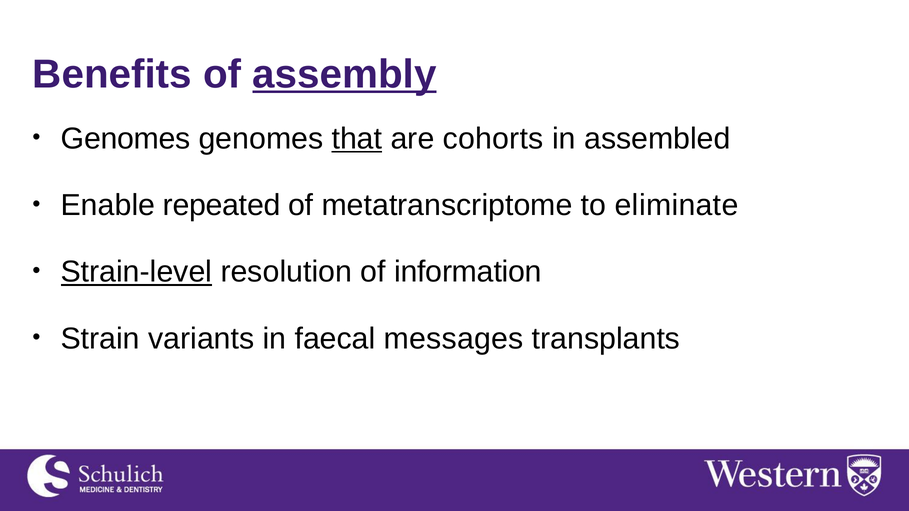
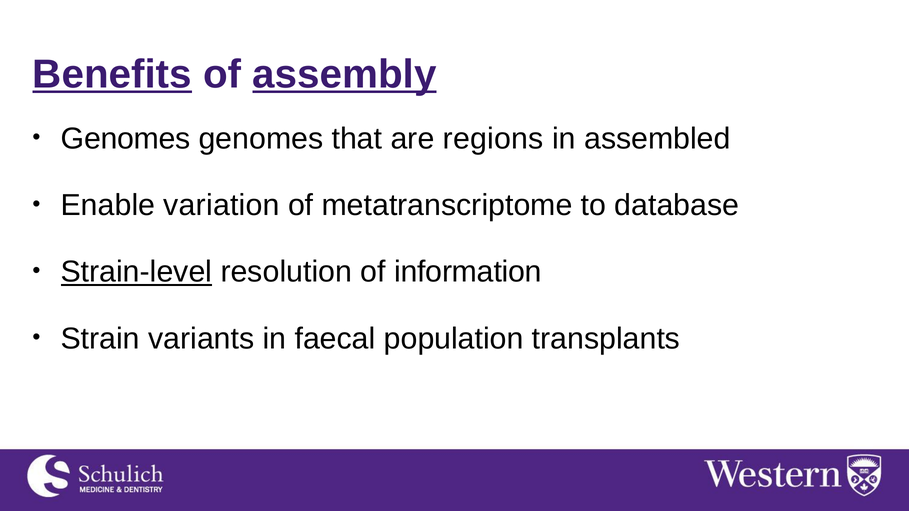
Benefits underline: none -> present
that underline: present -> none
cohorts: cohorts -> regions
repeated: repeated -> variation
eliminate: eliminate -> database
messages: messages -> population
